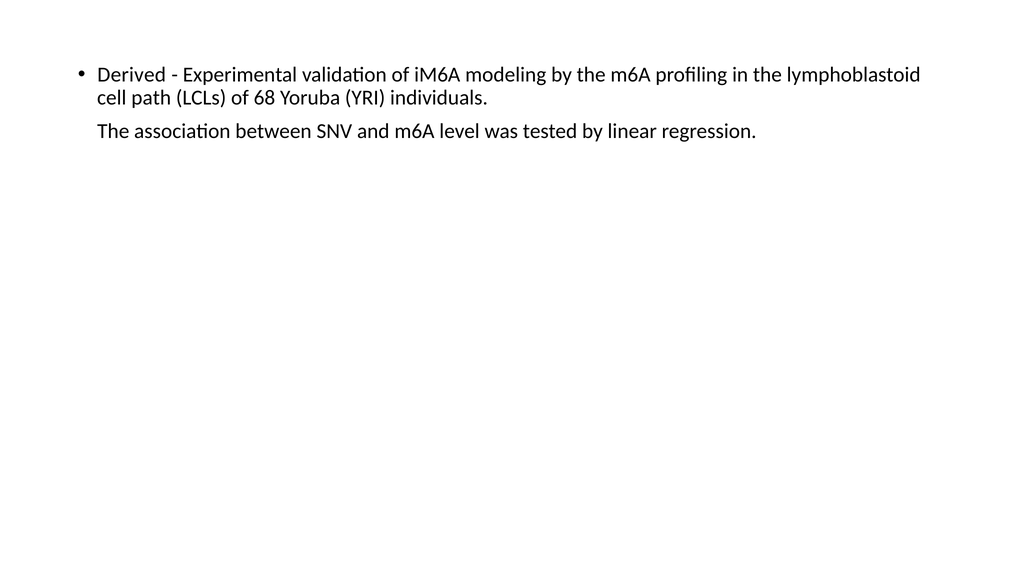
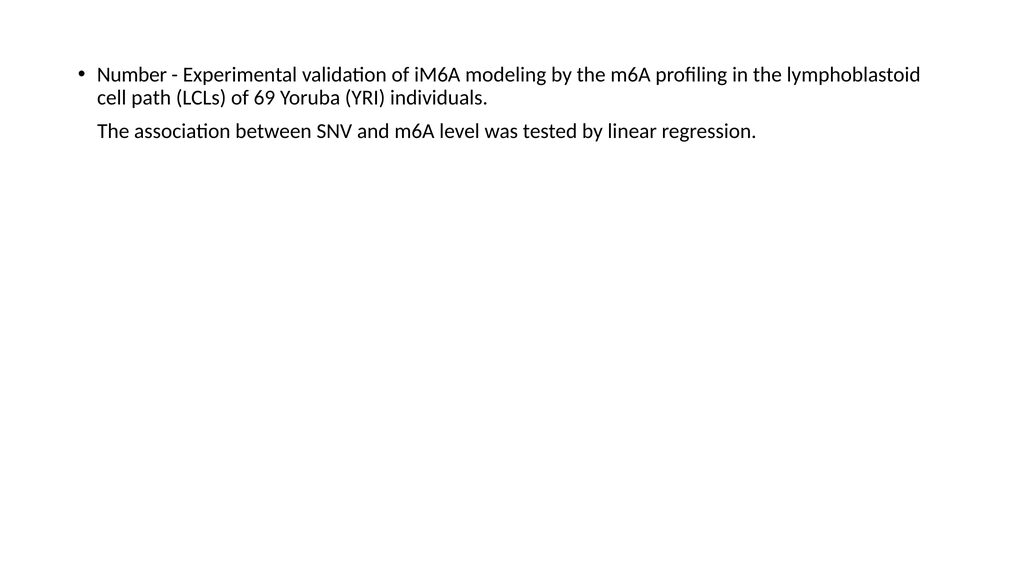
Derived: Derived -> Number
68: 68 -> 69
